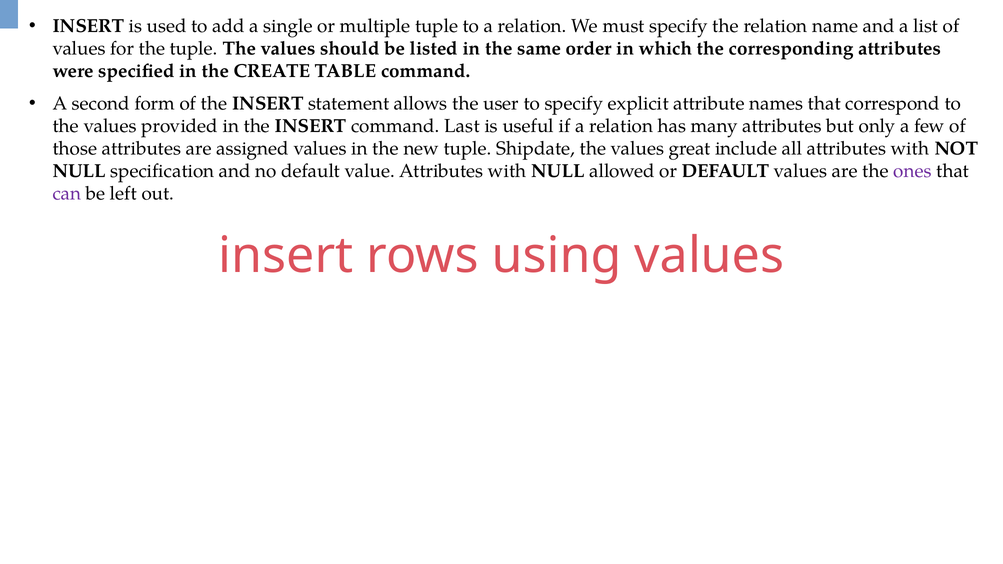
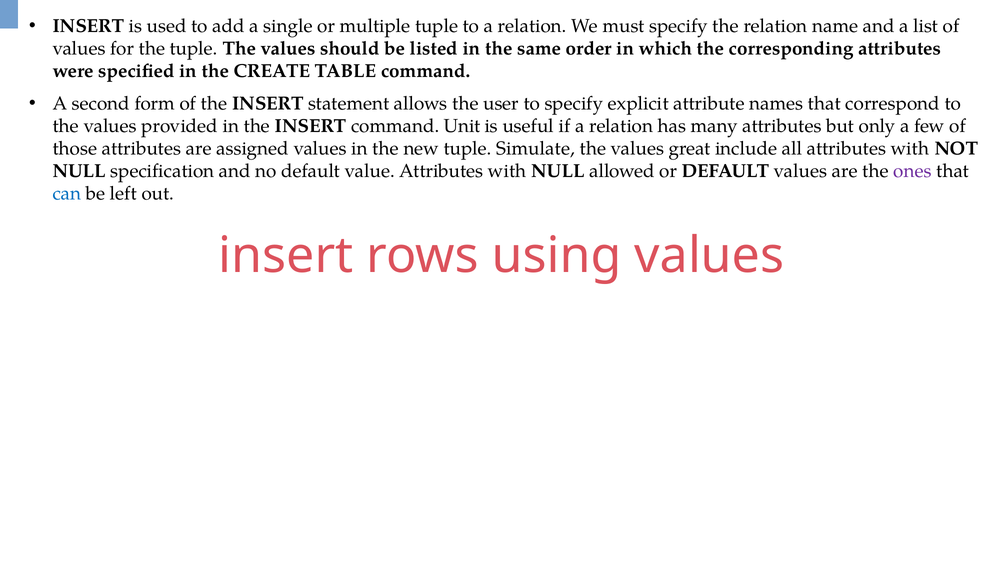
Last: Last -> Unit
Shipdate: Shipdate -> Simulate
can colour: purple -> blue
